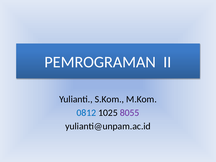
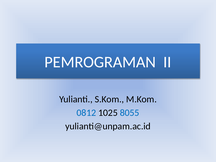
8055 colour: purple -> blue
